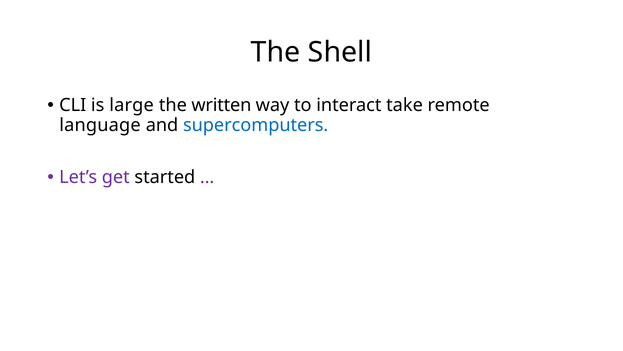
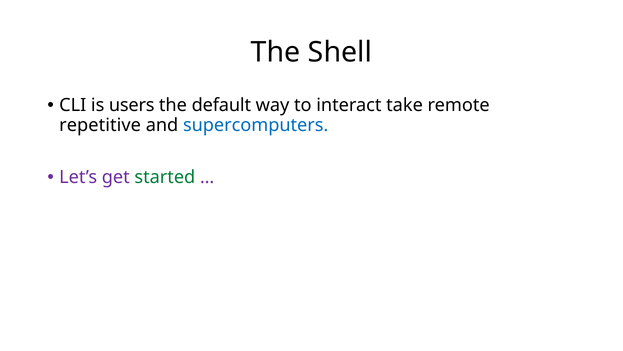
large: large -> users
written: written -> default
language: language -> repetitive
started colour: black -> green
